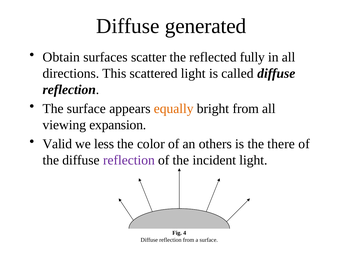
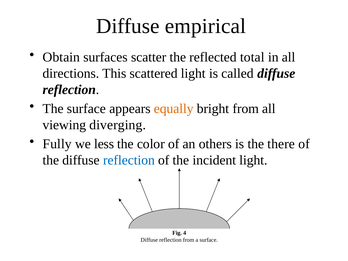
generated: generated -> empirical
fully: fully -> total
expansion: expansion -> diverging
Valid: Valid -> Fully
reflection at (129, 160) colour: purple -> blue
